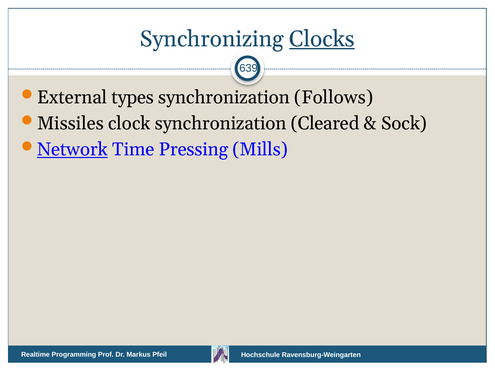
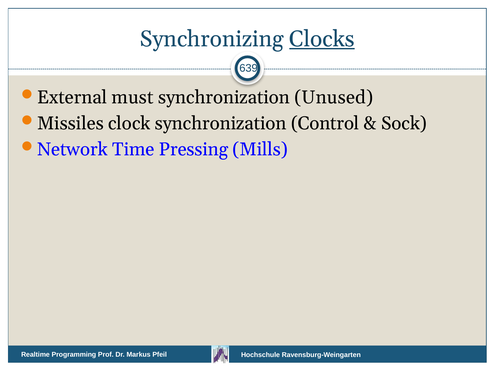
types: types -> must
Follows: Follows -> Unused
Cleared: Cleared -> Control
Network underline: present -> none
